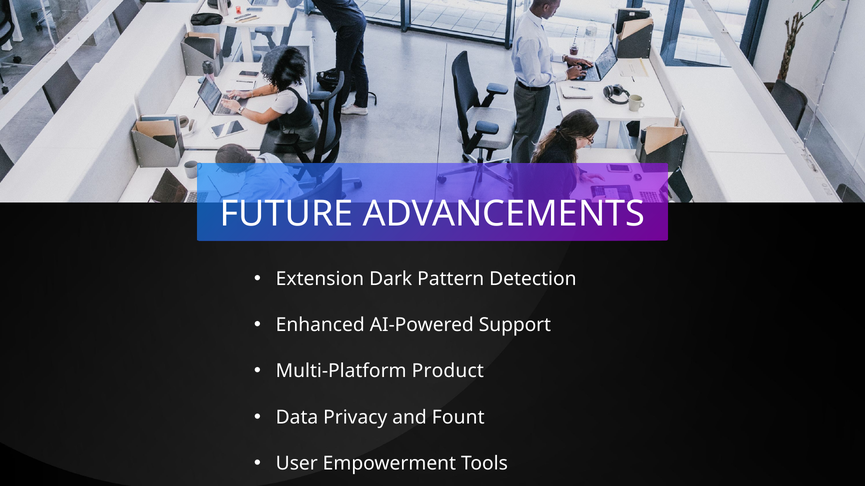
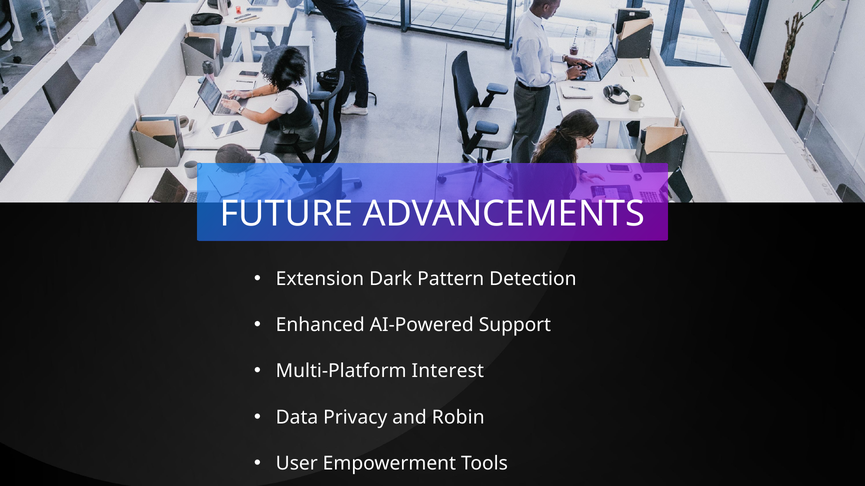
Product: Product -> Interest
Fount: Fount -> Robin
